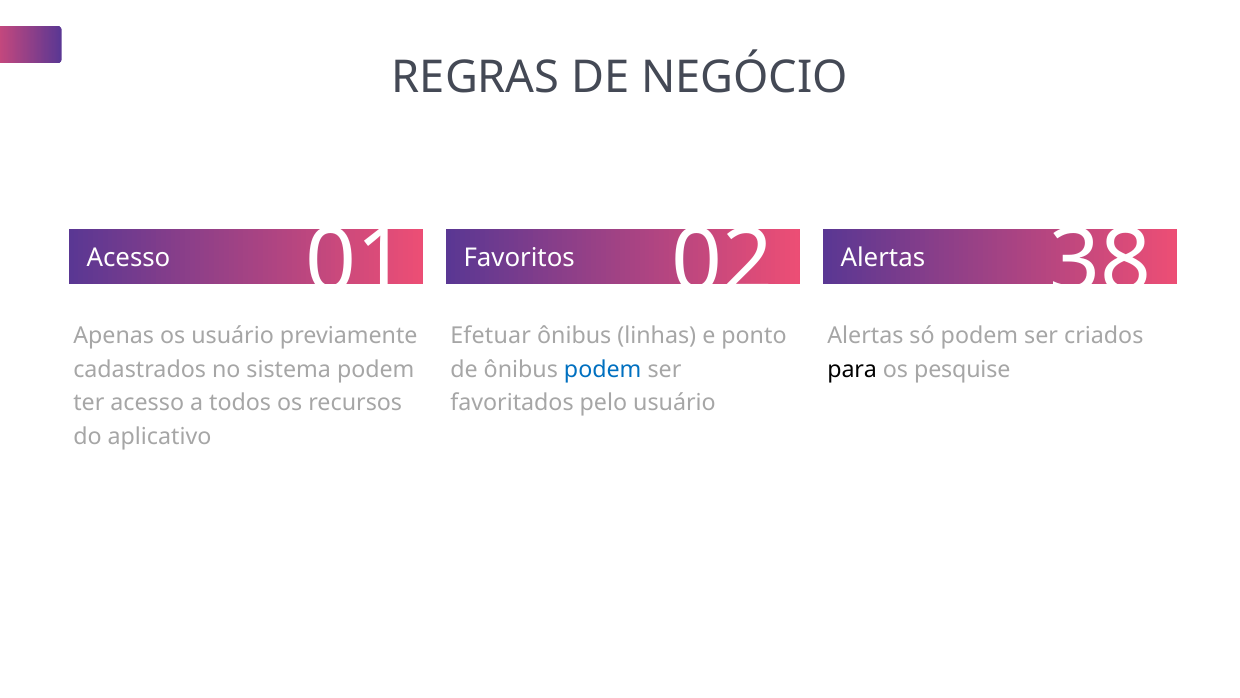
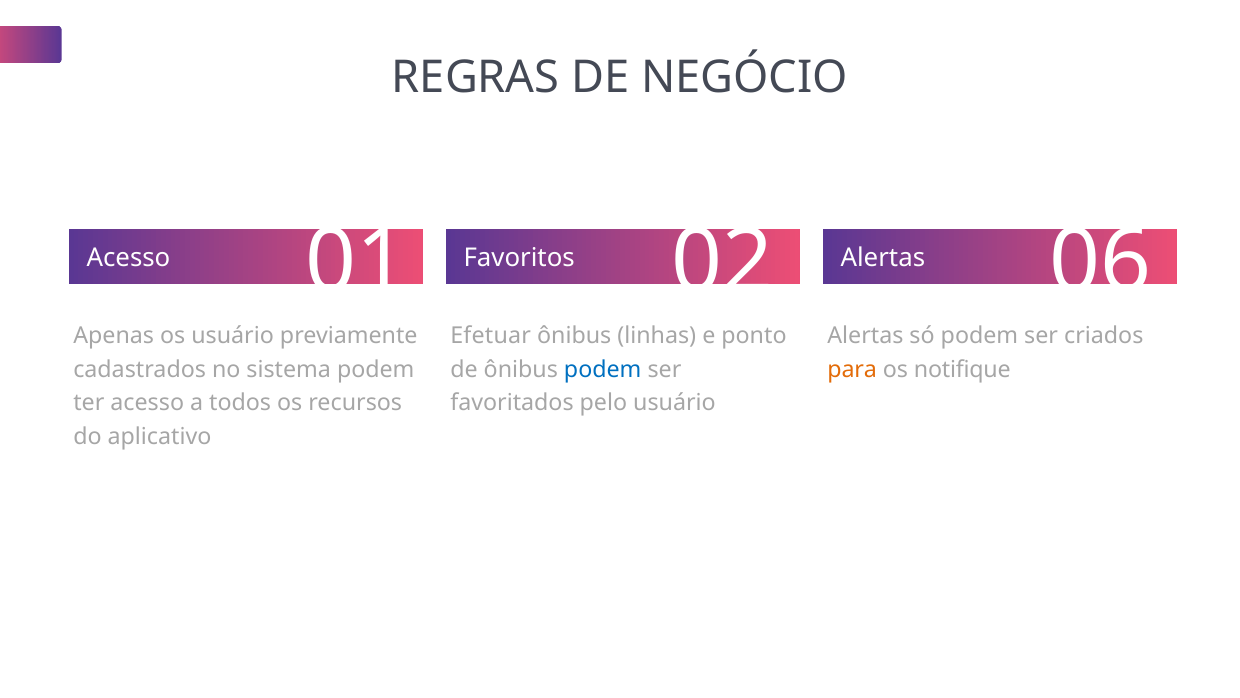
38: 38 -> 06
para colour: black -> orange
pesquise: pesquise -> notifique
